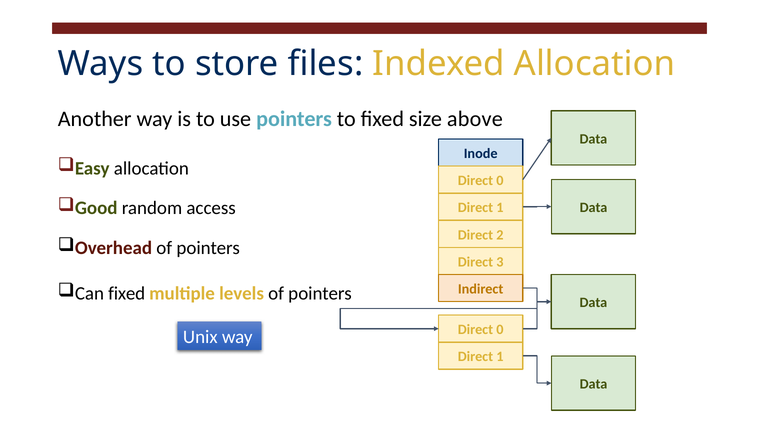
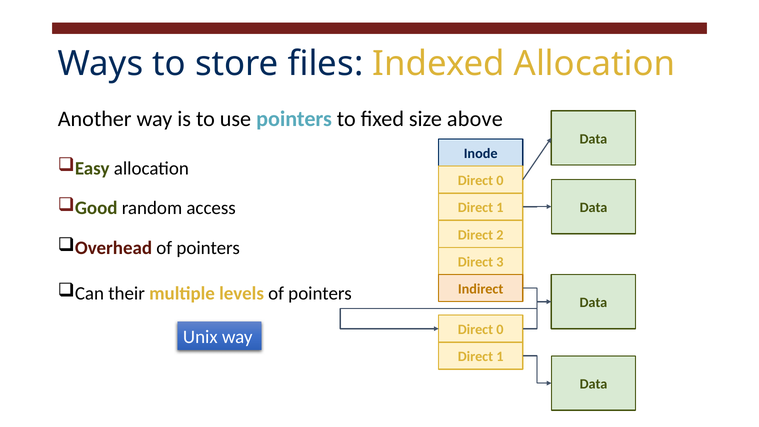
Can fixed: fixed -> their
